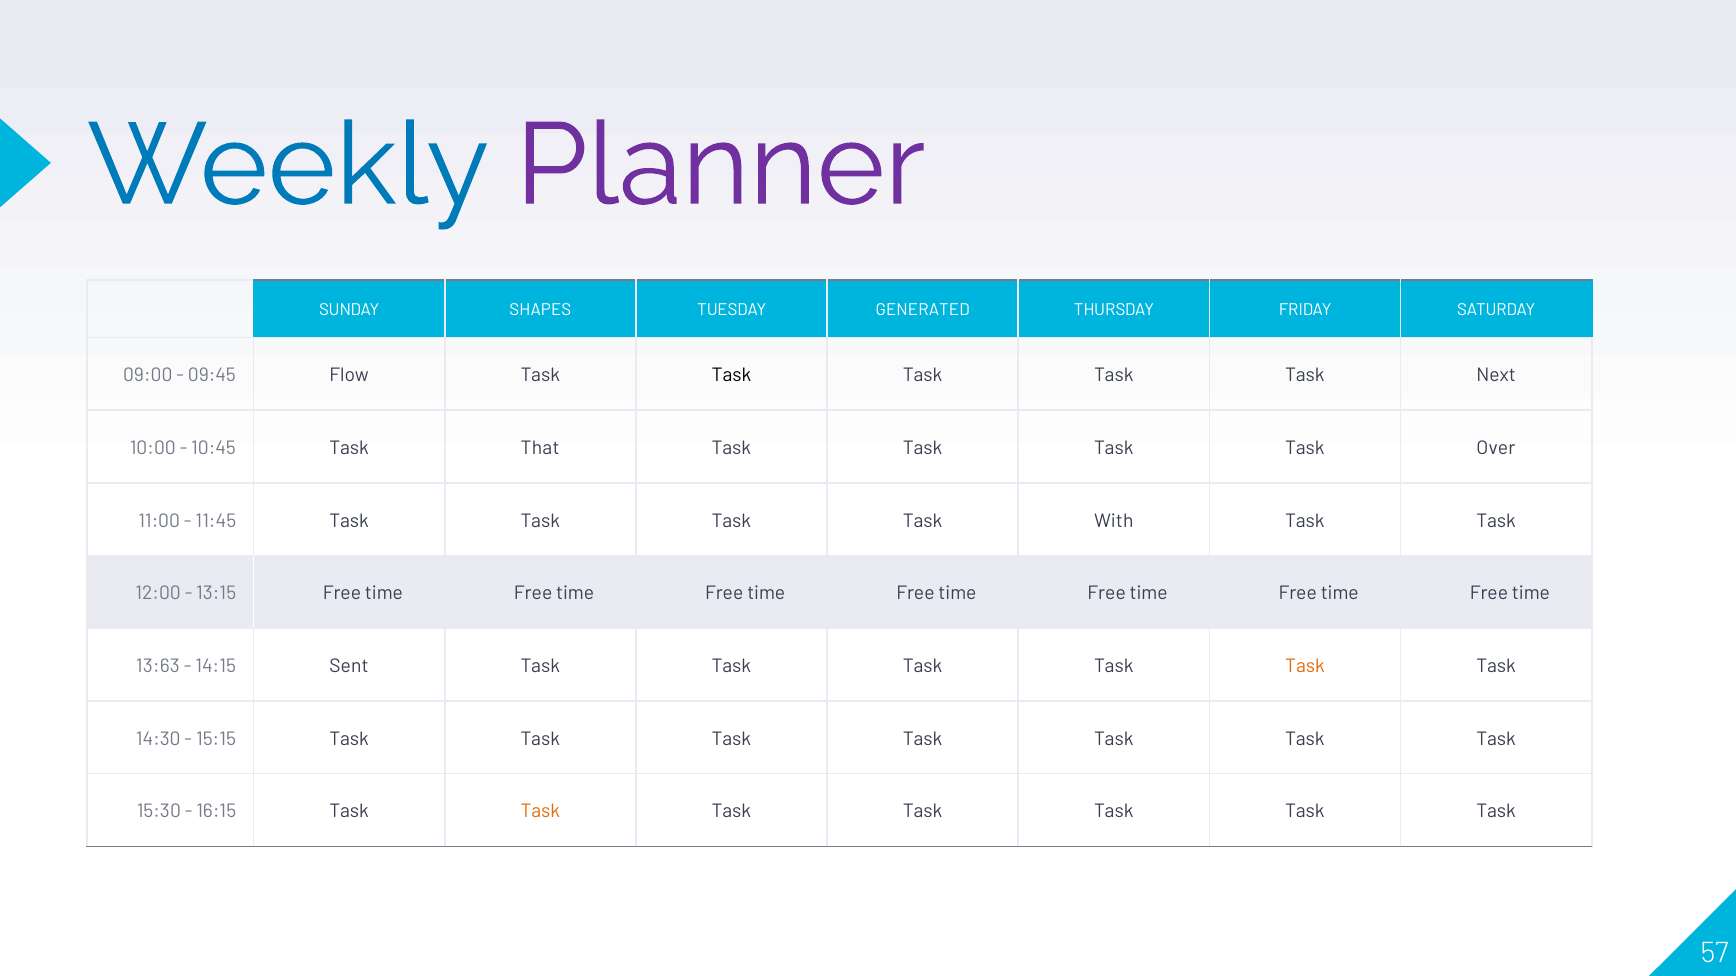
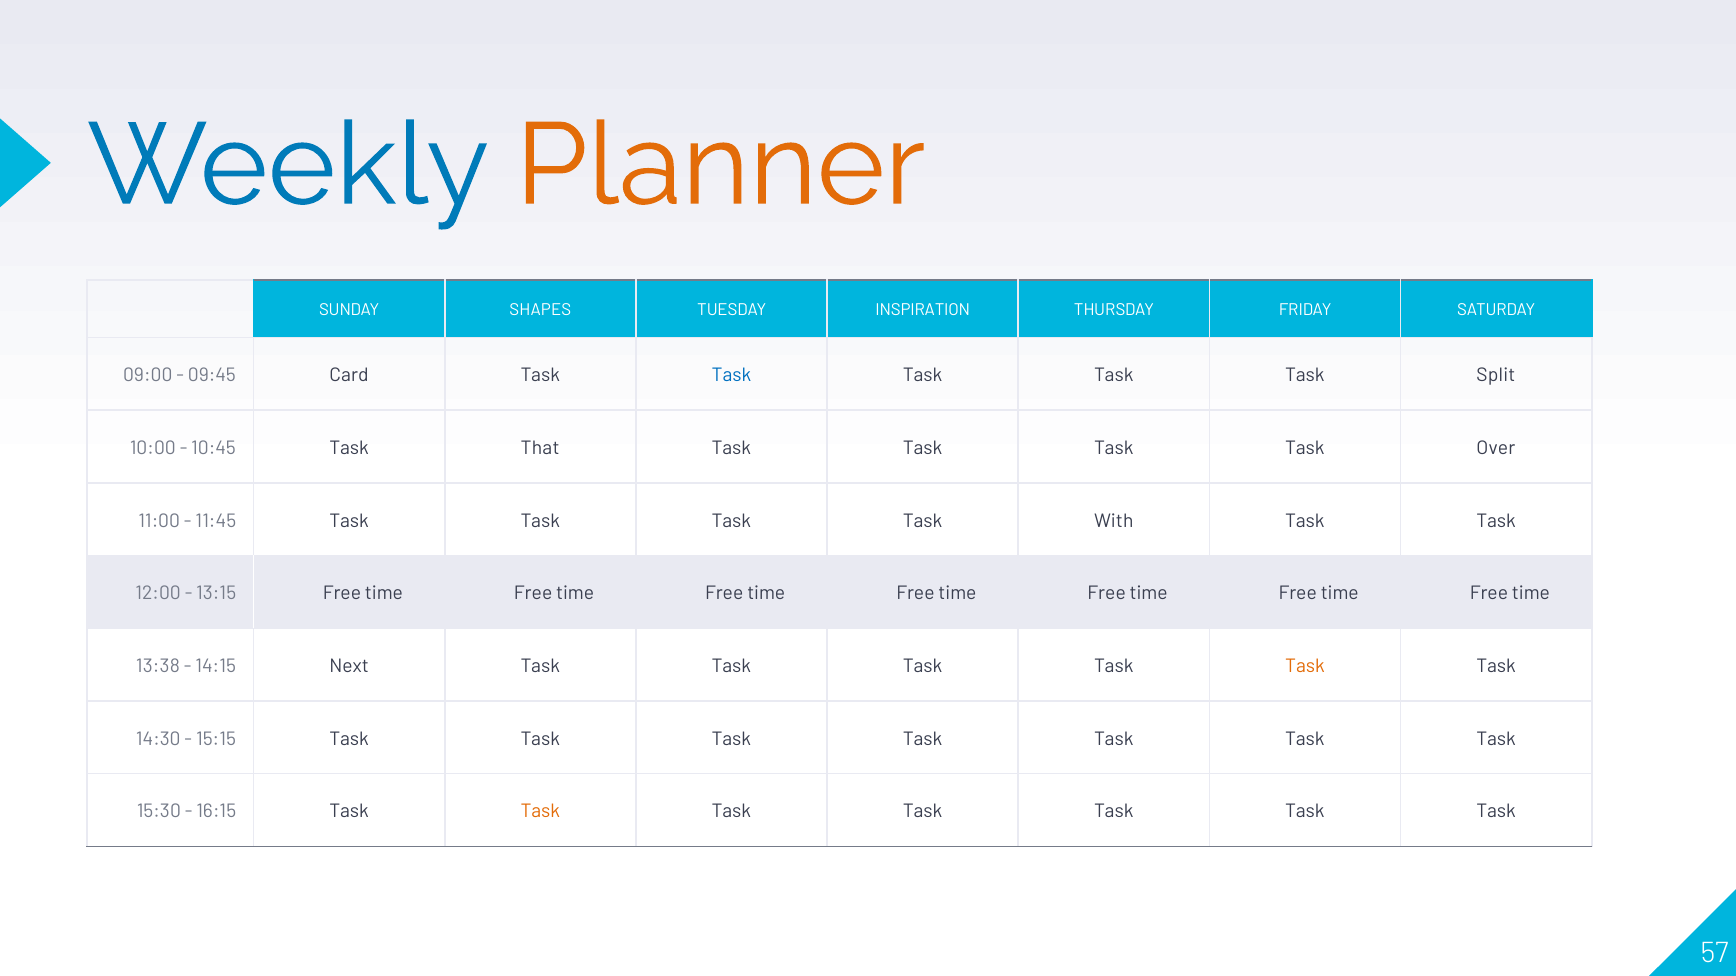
Planner colour: purple -> orange
GENERATED: GENERATED -> INSPIRATION
Flow: Flow -> Card
Task at (731, 376) colour: black -> blue
Next: Next -> Split
13:63: 13:63 -> 13:38
Sent: Sent -> Next
